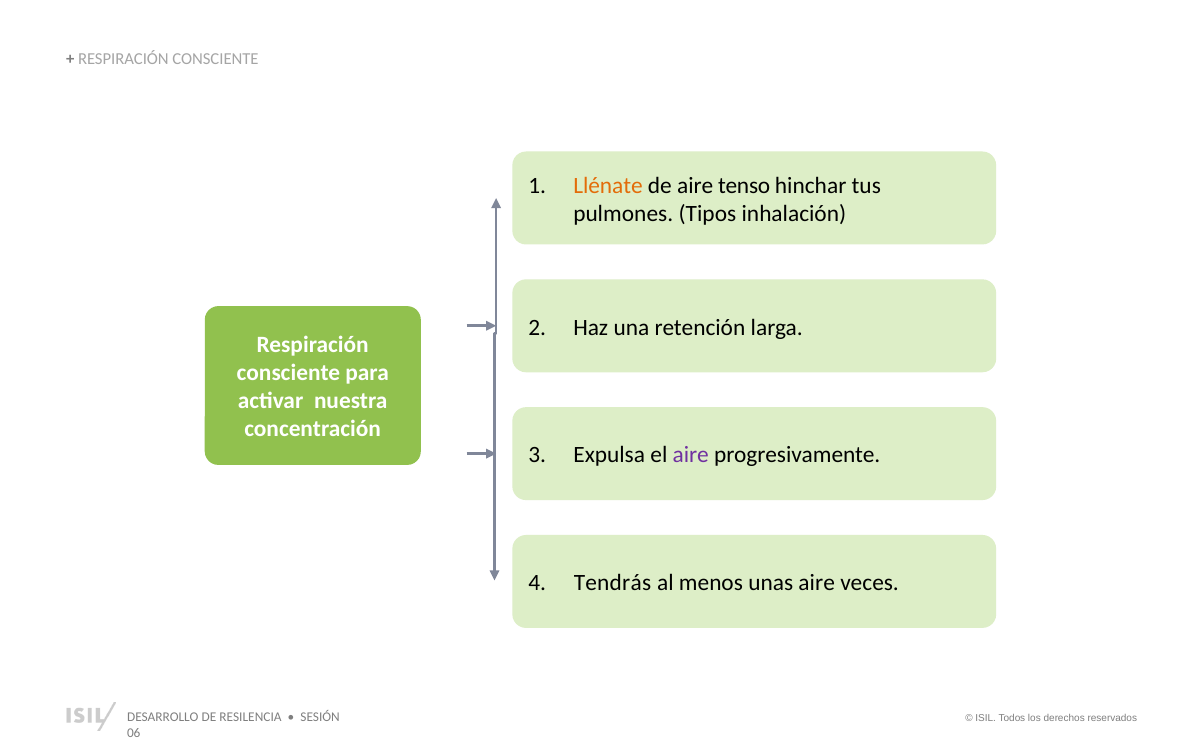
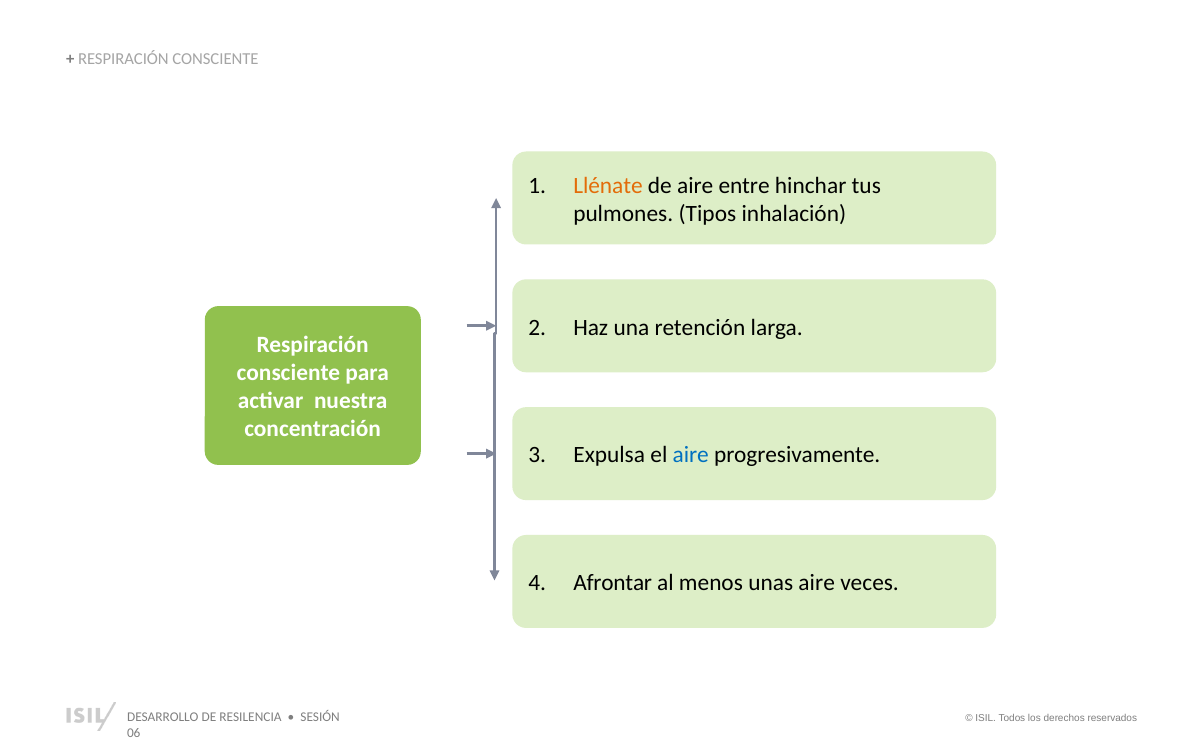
tenso: tenso -> entre
aire at (691, 455) colour: purple -> blue
Tendrás: Tendrás -> Afrontar
